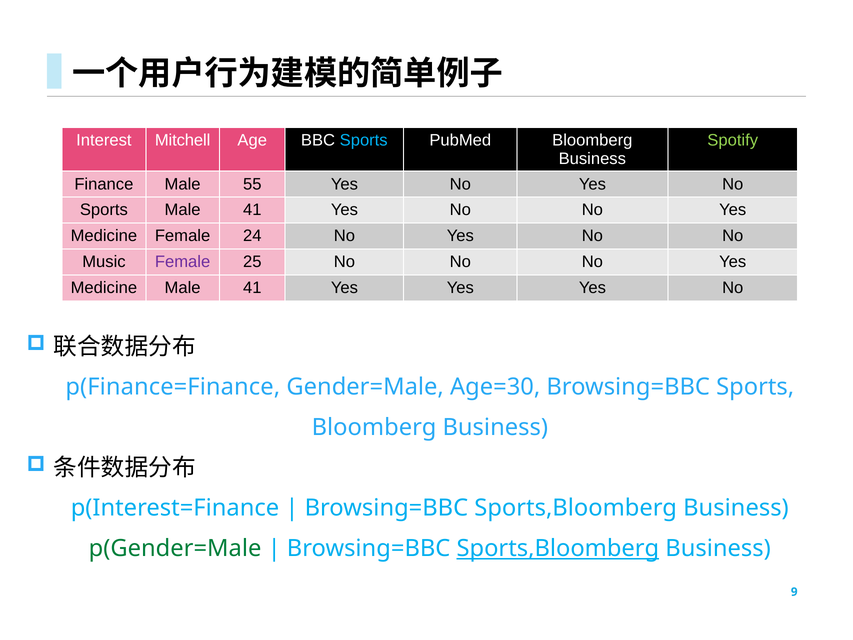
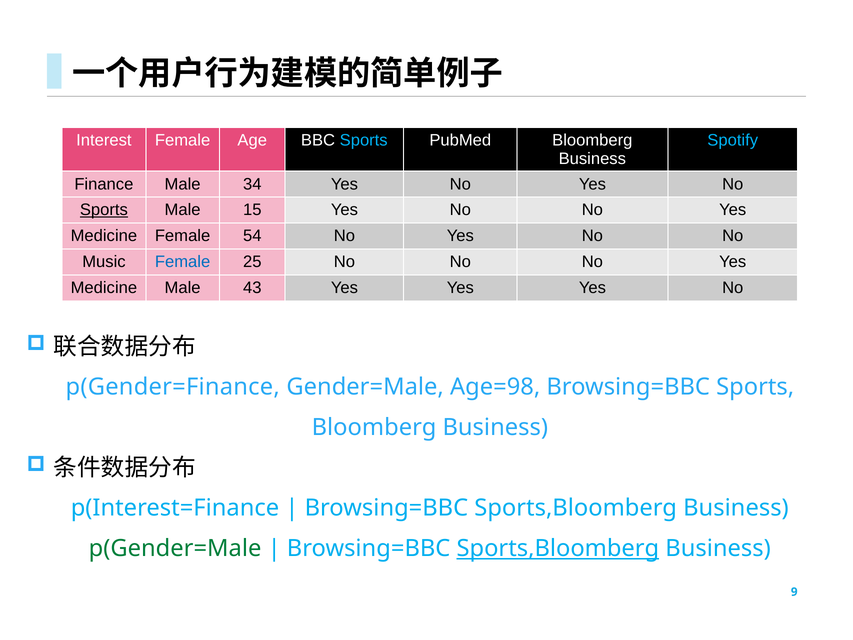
Interest Mitchell: Mitchell -> Female
Spotify colour: light green -> light blue
55: 55 -> 34
Sports at (104, 210) underline: none -> present
41 at (252, 210): 41 -> 15
24: 24 -> 54
Female at (183, 262) colour: purple -> blue
Medicine Male 41: 41 -> 43
p(Finance=Finance: p(Finance=Finance -> p(Gender=Finance
Age=30: Age=30 -> Age=98
